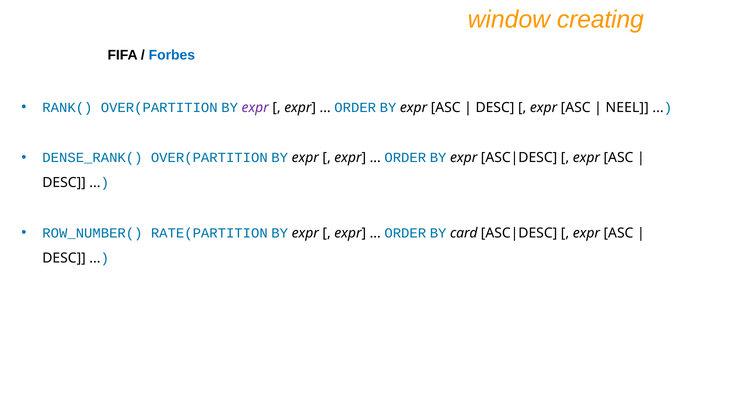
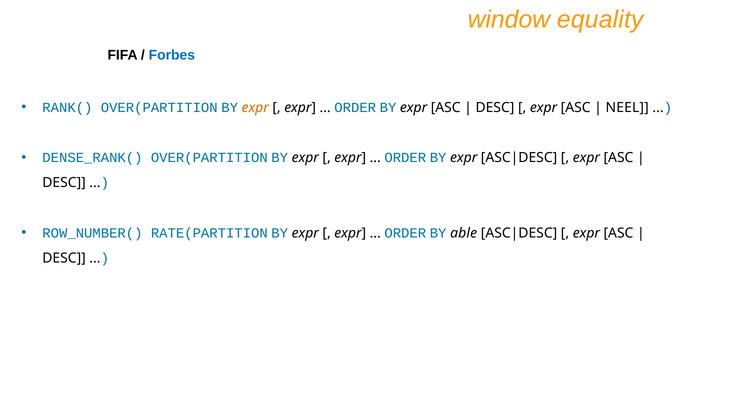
creating: creating -> equality
expr at (255, 107) colour: purple -> orange
card: card -> able
